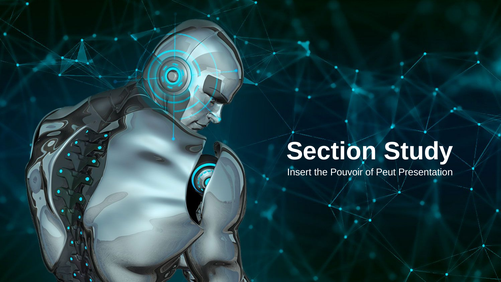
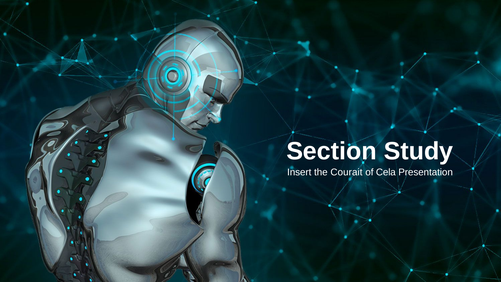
Pouvoir: Pouvoir -> Courait
Peut: Peut -> Cela
